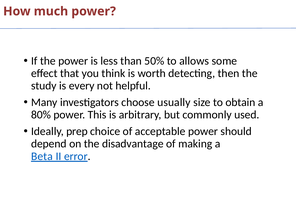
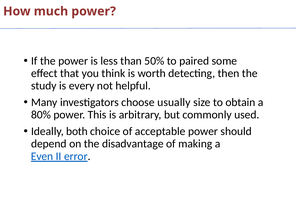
allows: allows -> paired
prep: prep -> both
Beta: Beta -> Even
